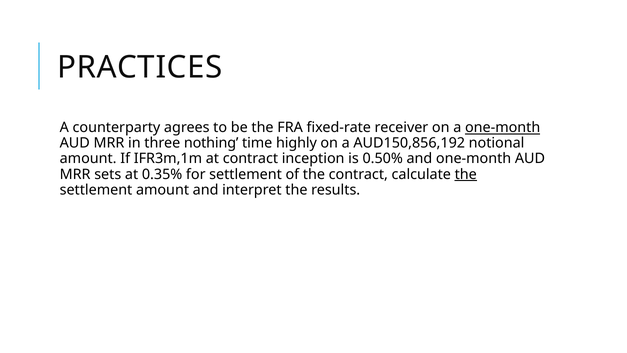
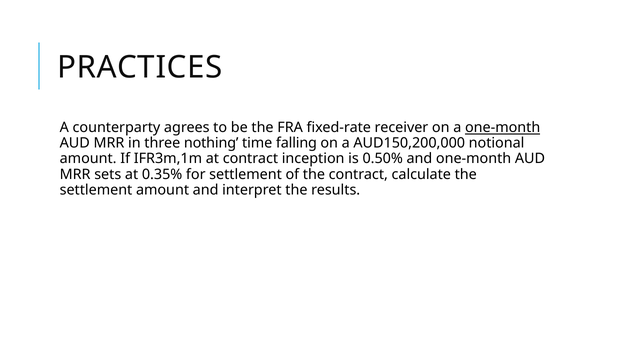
highly: highly -> falling
AUD150,856,192: AUD150,856,192 -> AUD150,200,000
the at (466, 174) underline: present -> none
